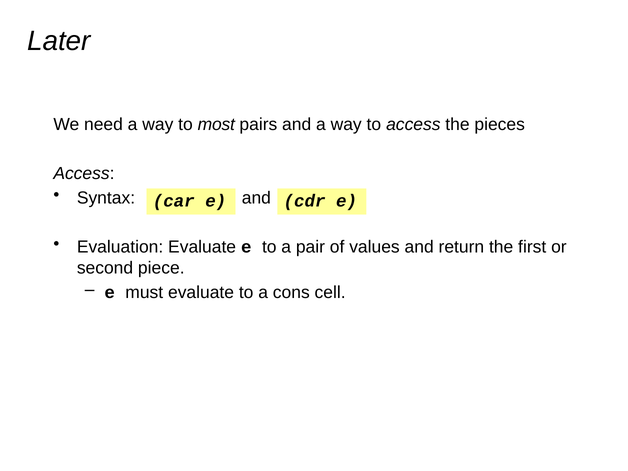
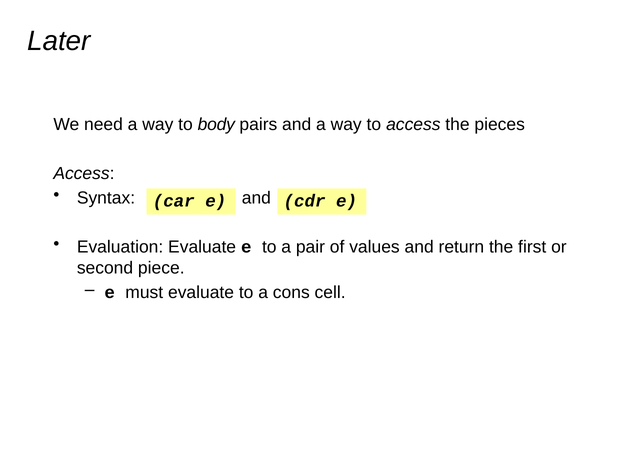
most: most -> body
